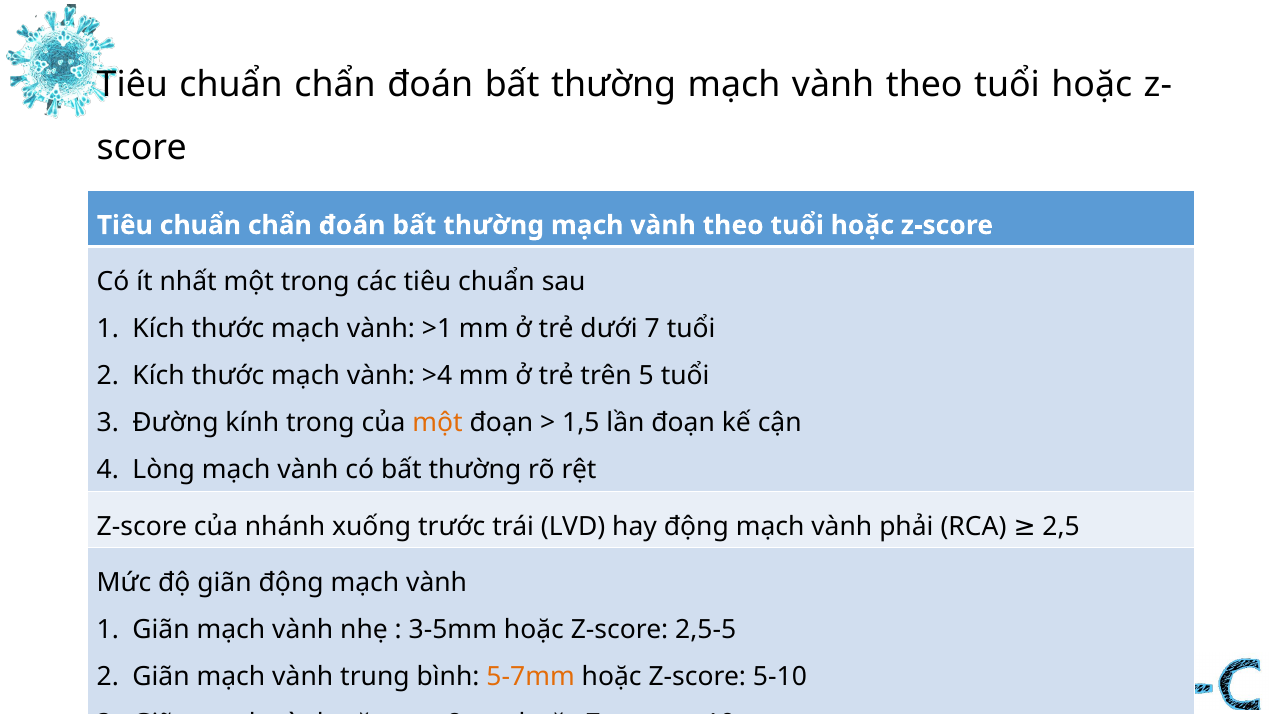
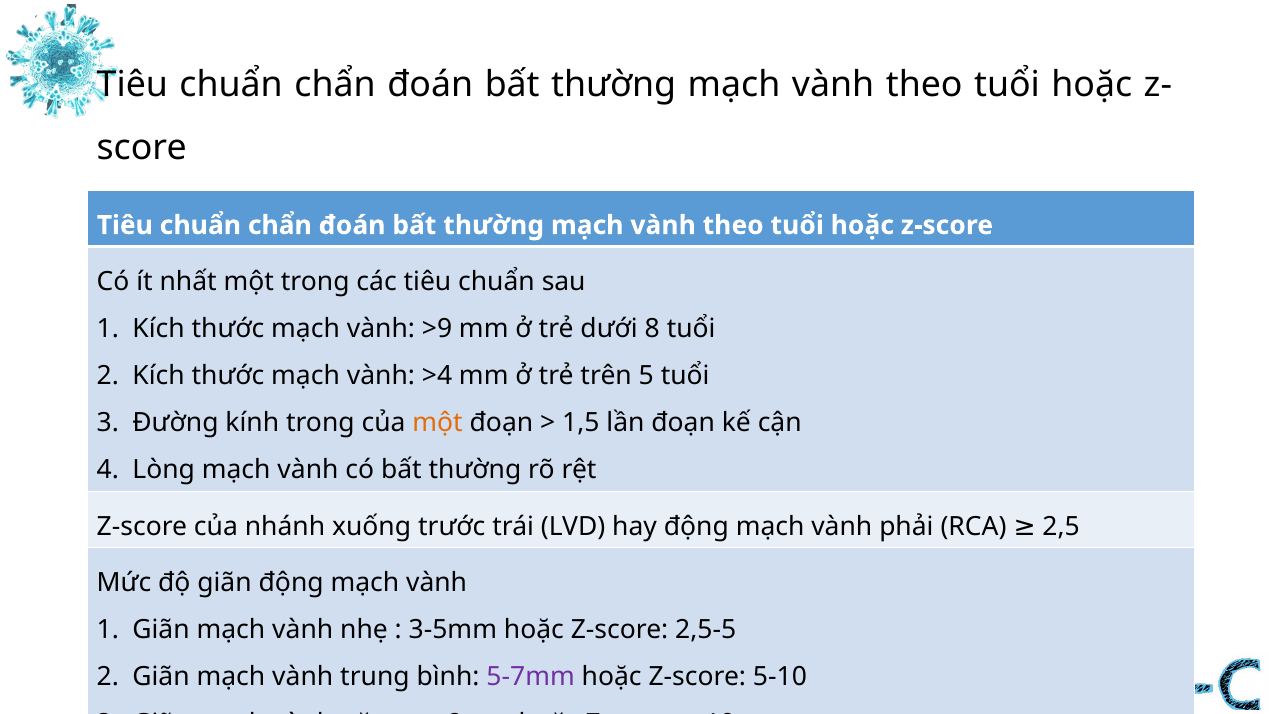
>1: >1 -> >9
7: 7 -> 8
5-7mm colour: orange -> purple
